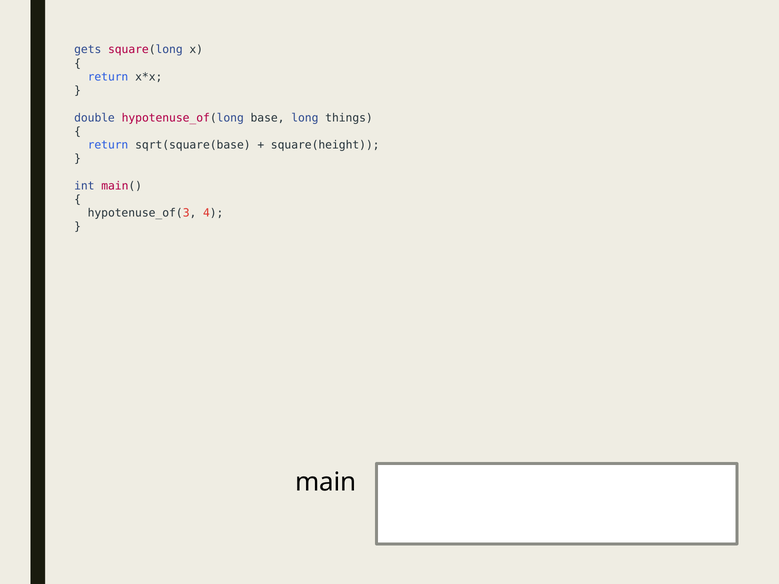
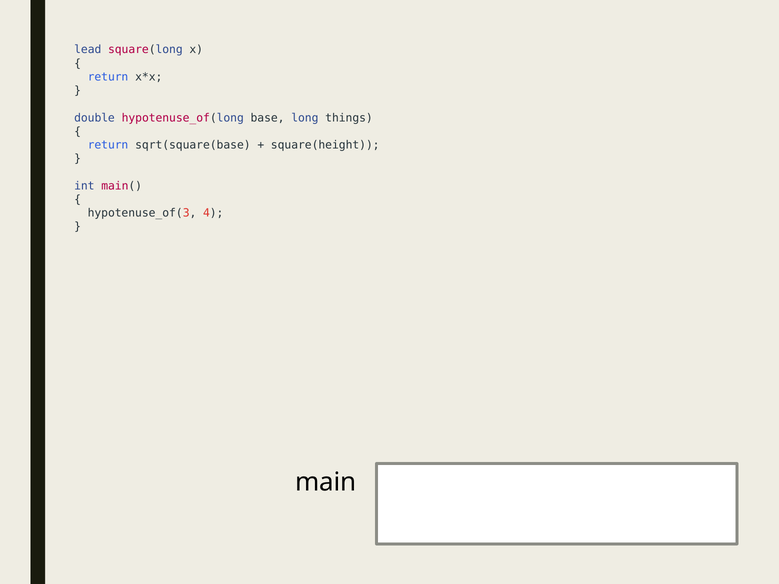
gets: gets -> lead
